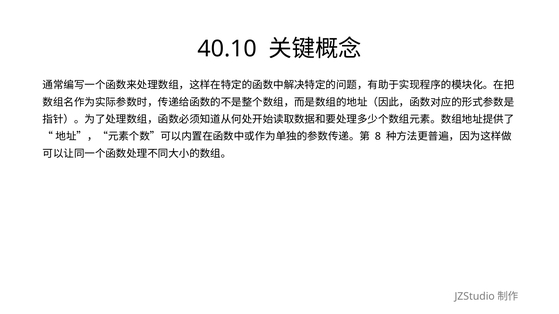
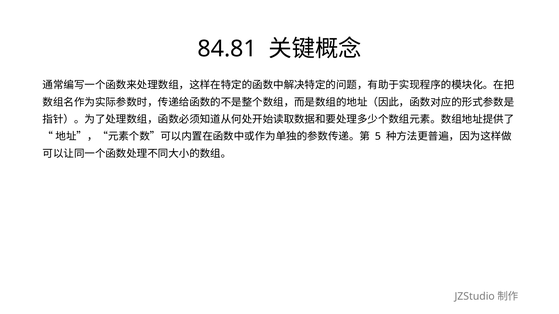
40.10: 40.10 -> 84.81
8: 8 -> 5
